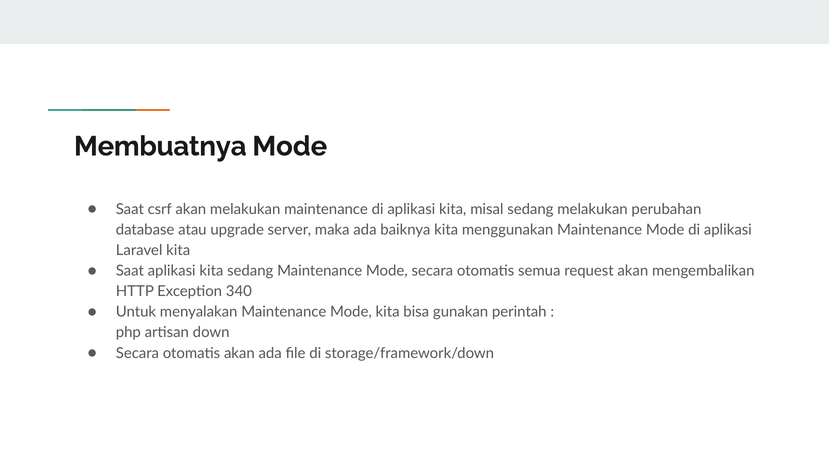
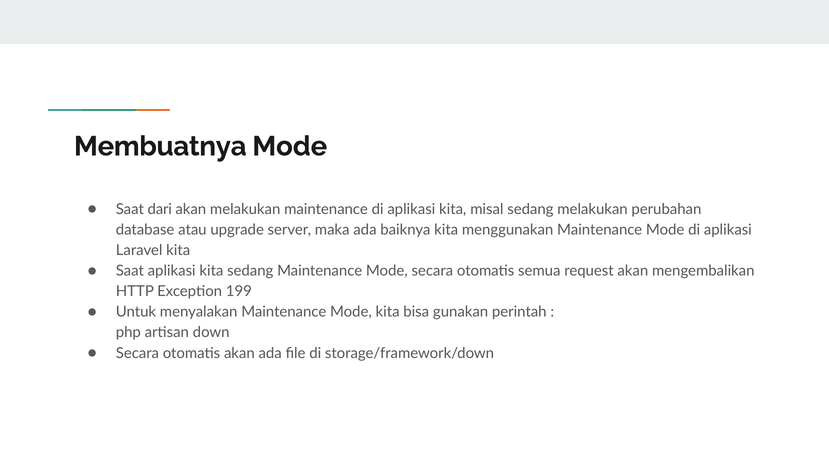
csrf: csrf -> dari
340: 340 -> 199
